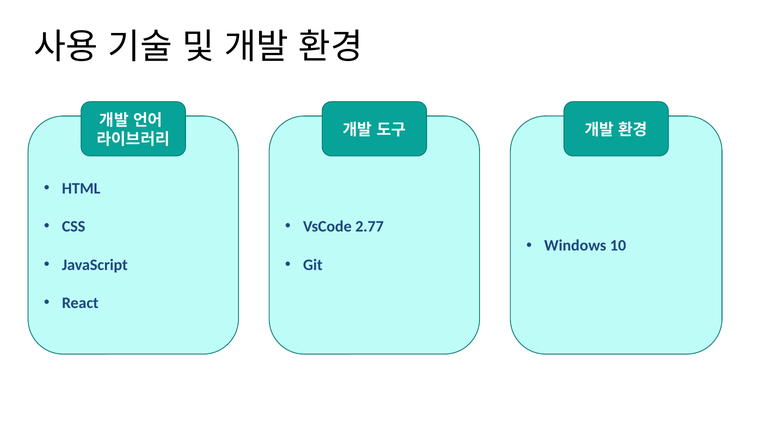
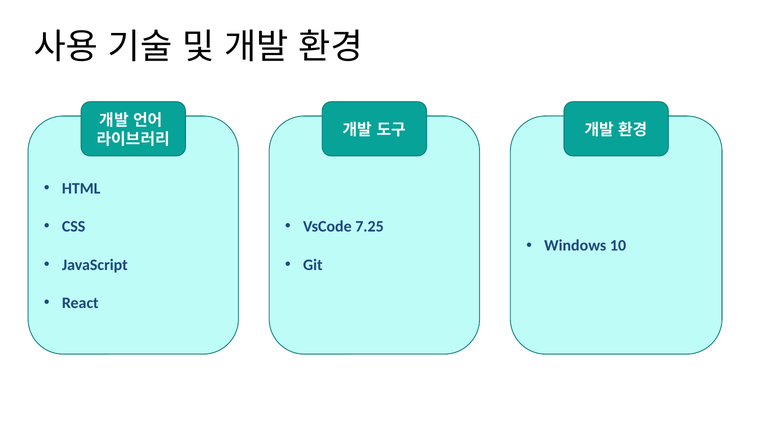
2.77: 2.77 -> 7.25
